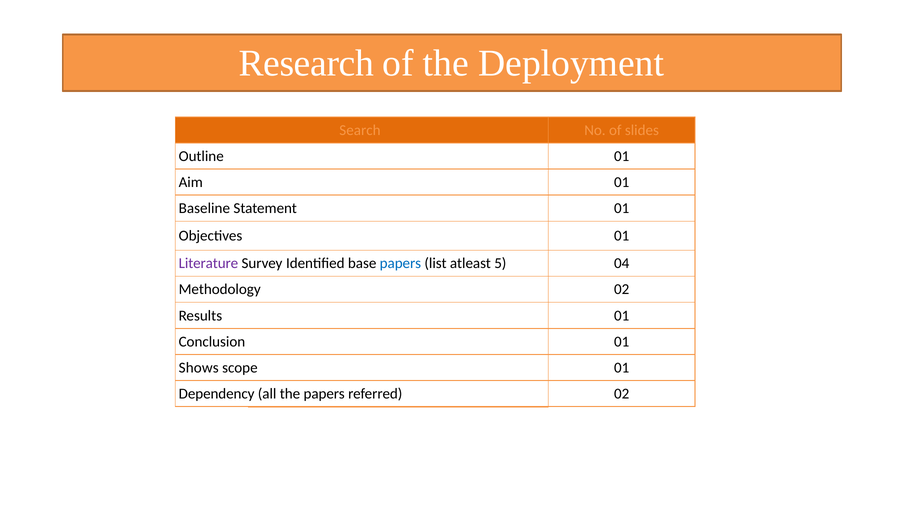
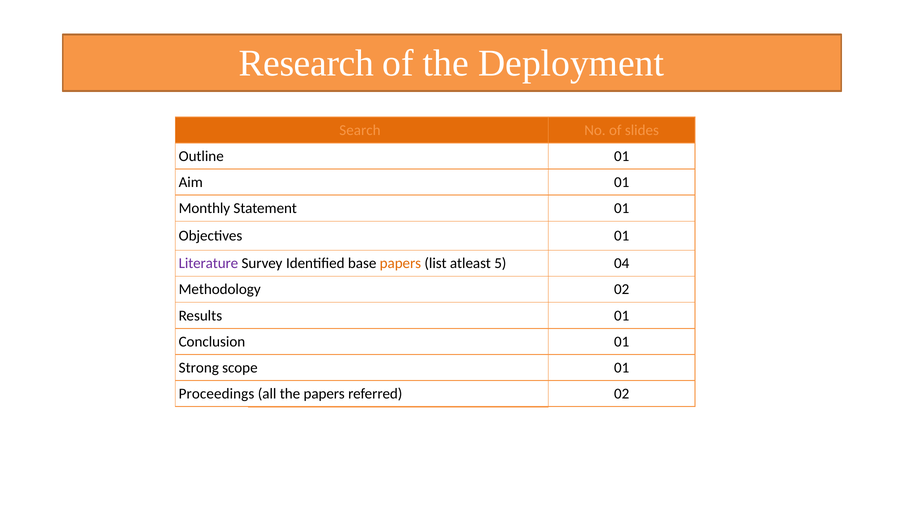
Baseline: Baseline -> Monthly
papers at (400, 263) colour: blue -> orange
Shows: Shows -> Strong
Dependency: Dependency -> Proceedings
